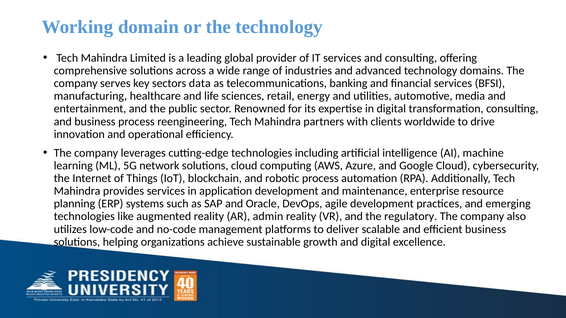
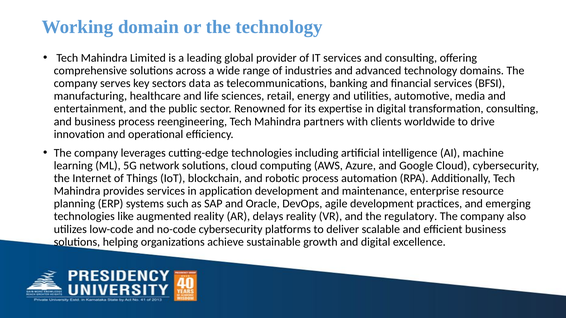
admin: admin -> delays
no-code management: management -> cybersecurity
